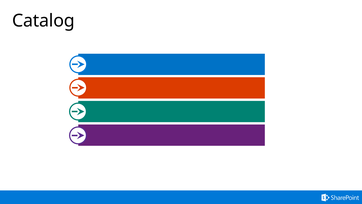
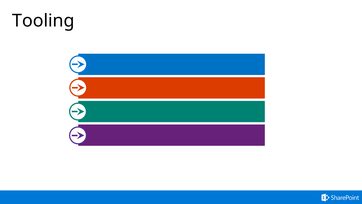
Catalog: Catalog -> Tooling
